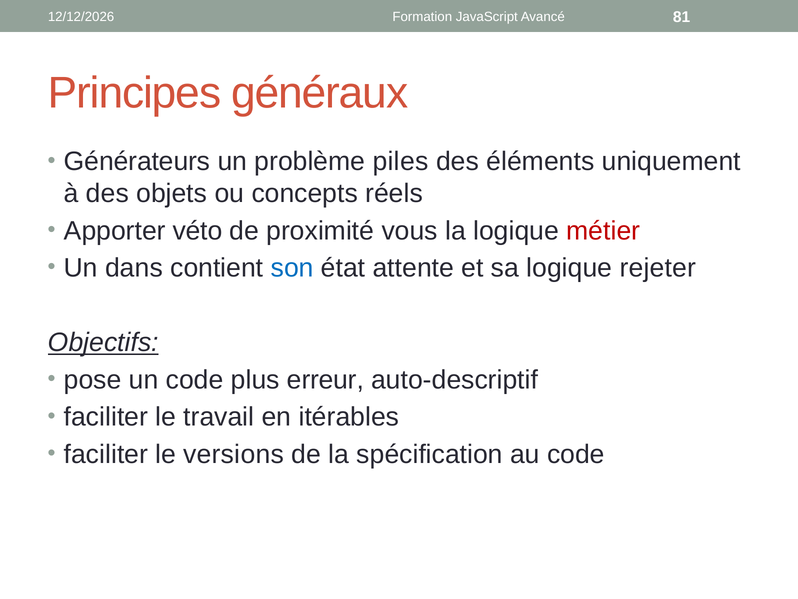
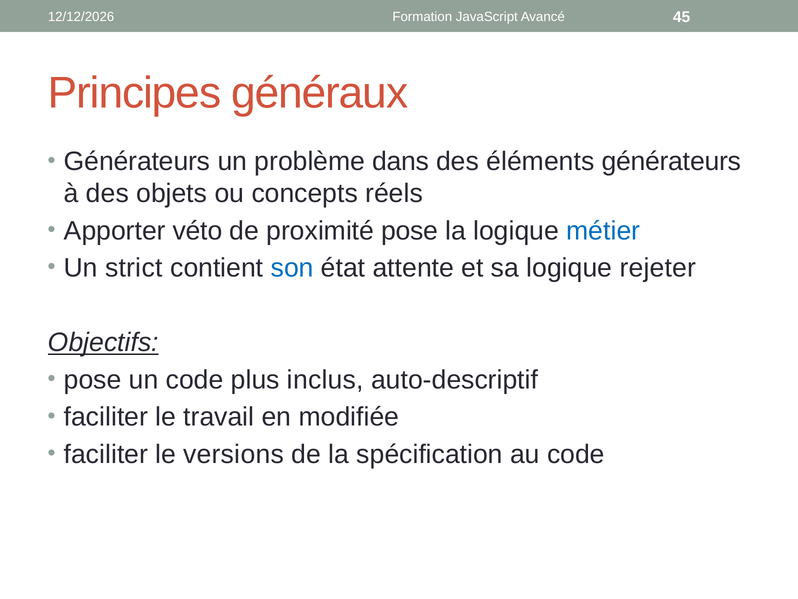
81: 81 -> 45
piles: piles -> dans
éléments uniquement: uniquement -> générateurs
proximité vous: vous -> pose
métier colour: red -> blue
dans: dans -> strict
erreur: erreur -> inclus
itérables: itérables -> modifiée
